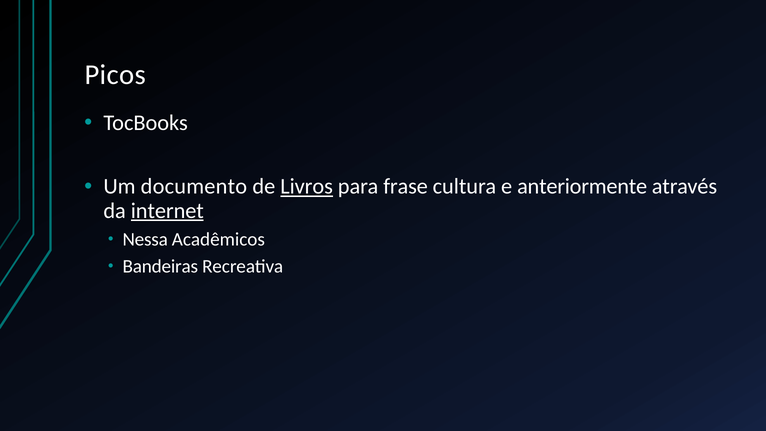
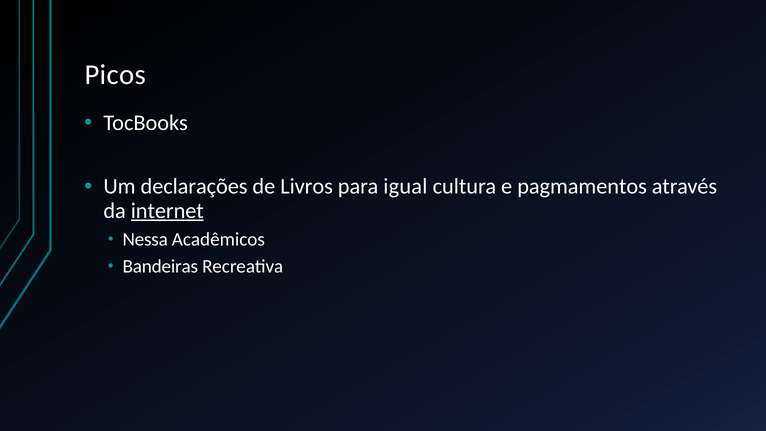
documento: documento -> declarações
Livros underline: present -> none
frase: frase -> igual
anteriormente: anteriormente -> pagmamentos
